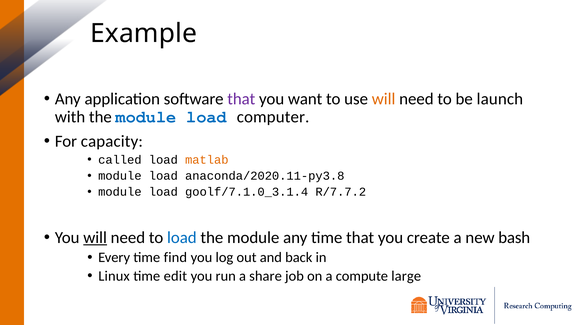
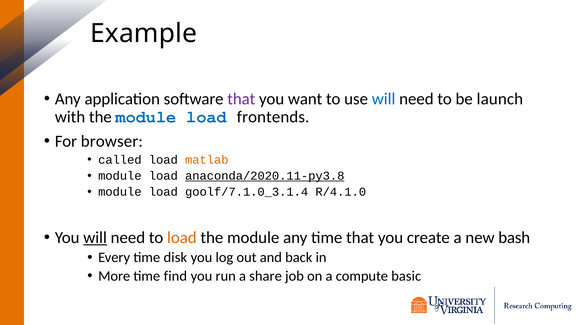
will at (384, 99) colour: orange -> blue
computer: computer -> frontends
capacity: capacity -> browser
anaconda/2020.11-py3.8 underline: none -> present
R/7.7.2: R/7.7.2 -> R/4.1.0
load at (182, 238) colour: blue -> orange
find: find -> disk
Linux: Linux -> More
edit: edit -> find
large: large -> basic
